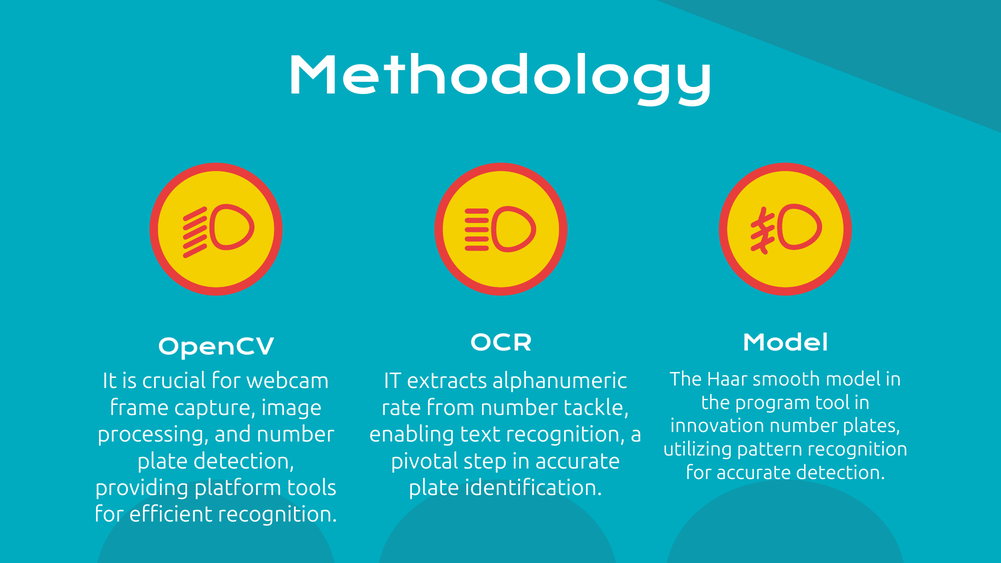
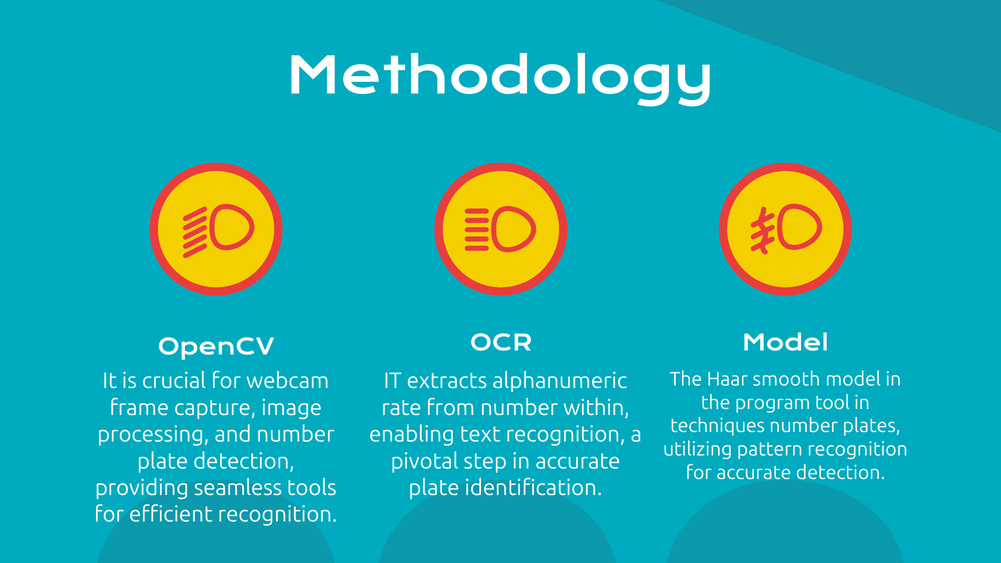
tackle: tackle -> within
innovation: innovation -> techniques
platform: platform -> seamless
